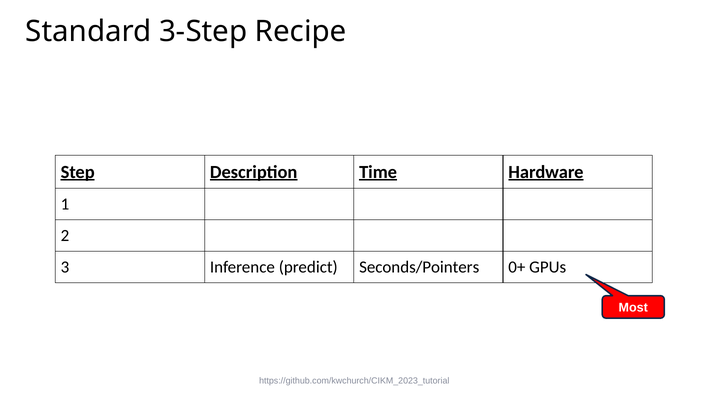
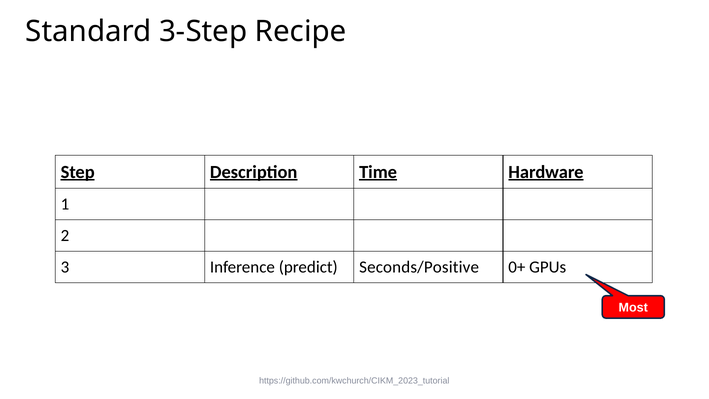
Seconds/Pointers: Seconds/Pointers -> Seconds/Positive
